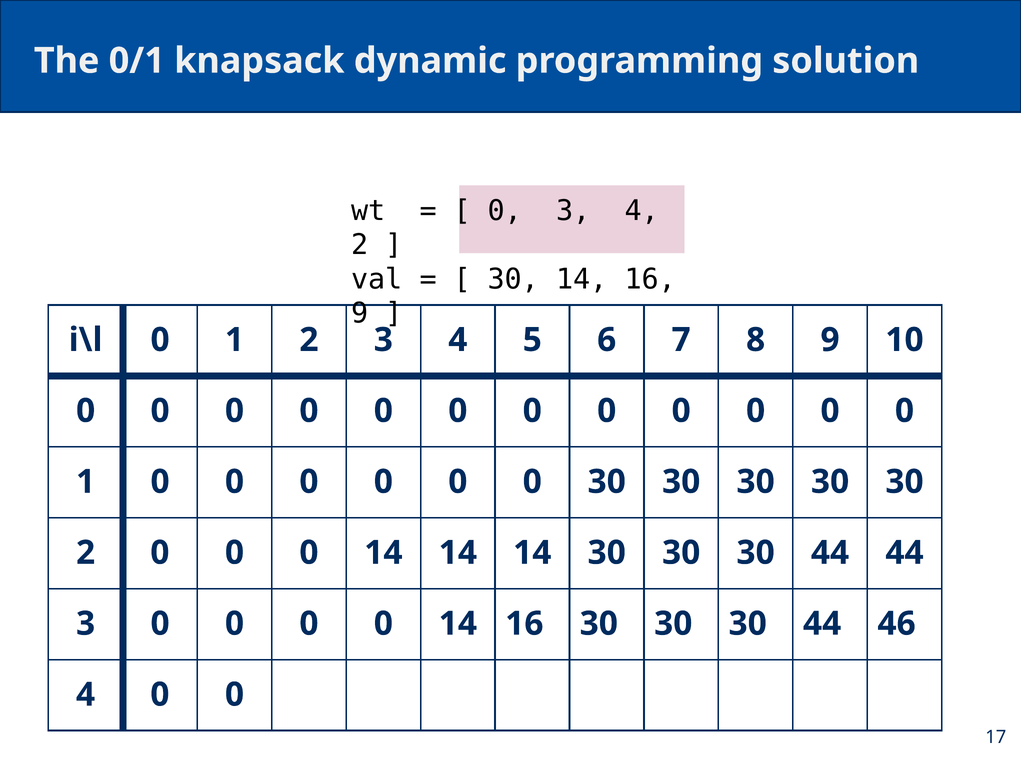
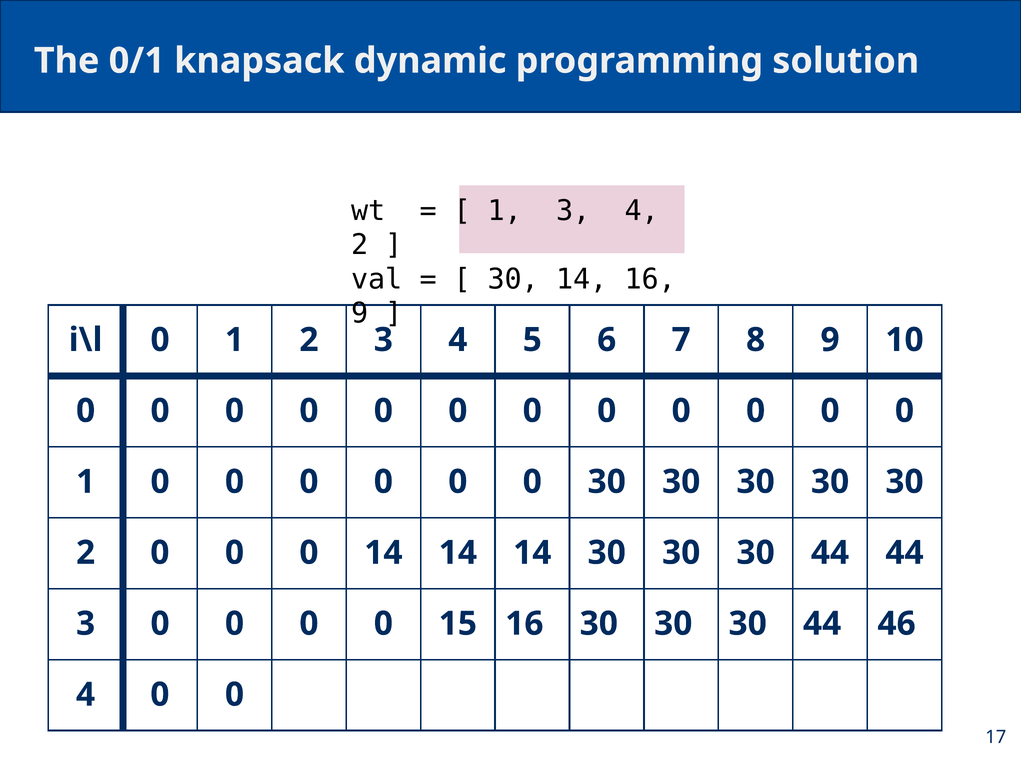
0 at (505, 211): 0 -> 1
14 at (458, 623): 14 -> 15
